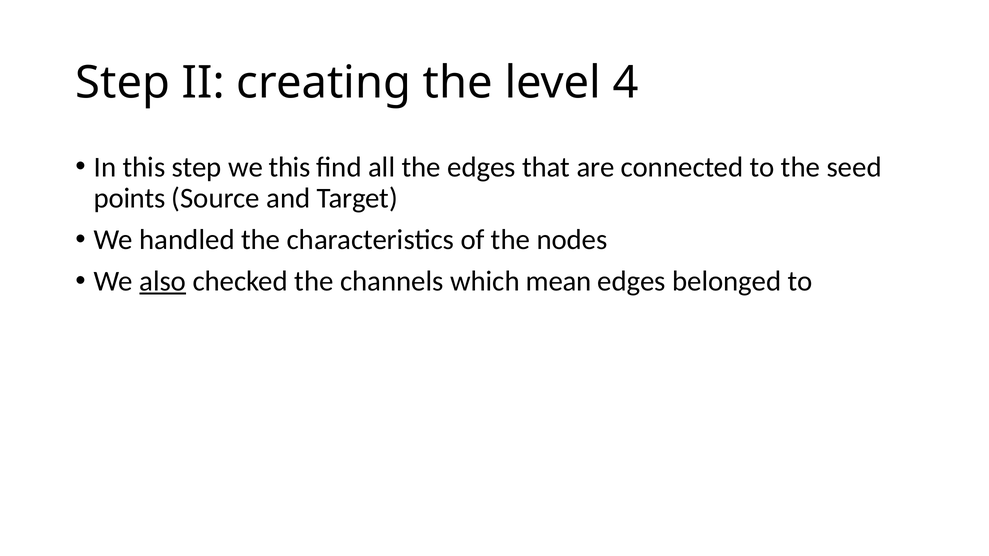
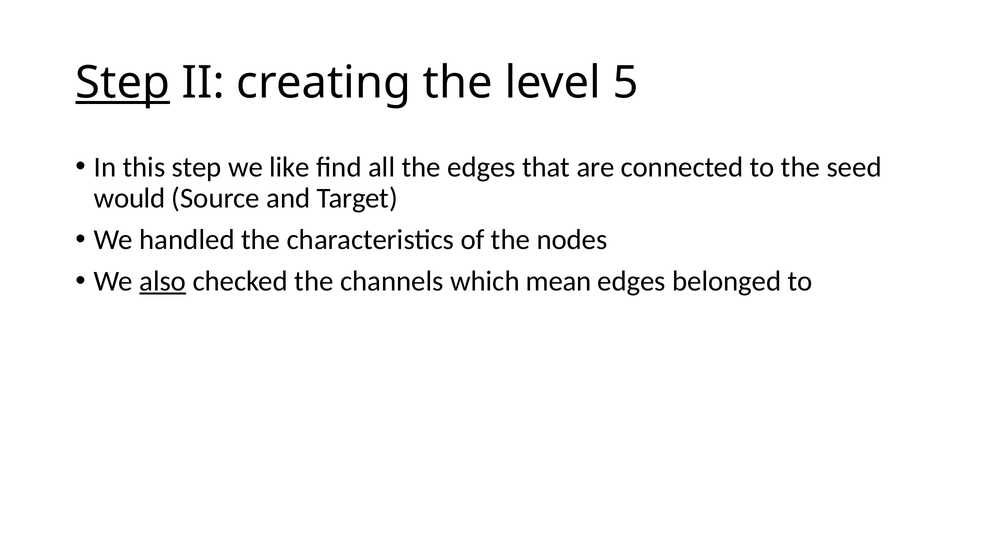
Step at (123, 83) underline: none -> present
4: 4 -> 5
we this: this -> like
points: points -> would
